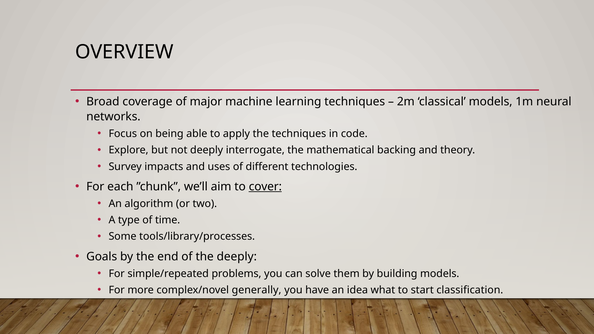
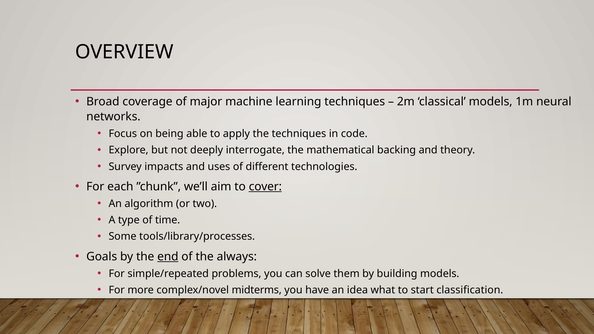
end underline: none -> present
the deeply: deeply -> always
generally: generally -> midterms
